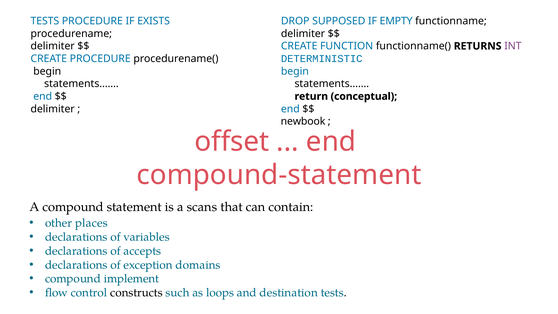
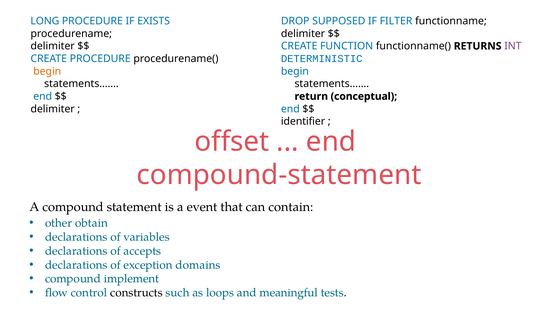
TESTS at (45, 21): TESTS -> LONG
EMPTY: EMPTY -> FILTER
begin at (47, 71) colour: black -> orange
newbook: newbook -> identifier
scans: scans -> event
places: places -> obtain
destination: destination -> meaningful
